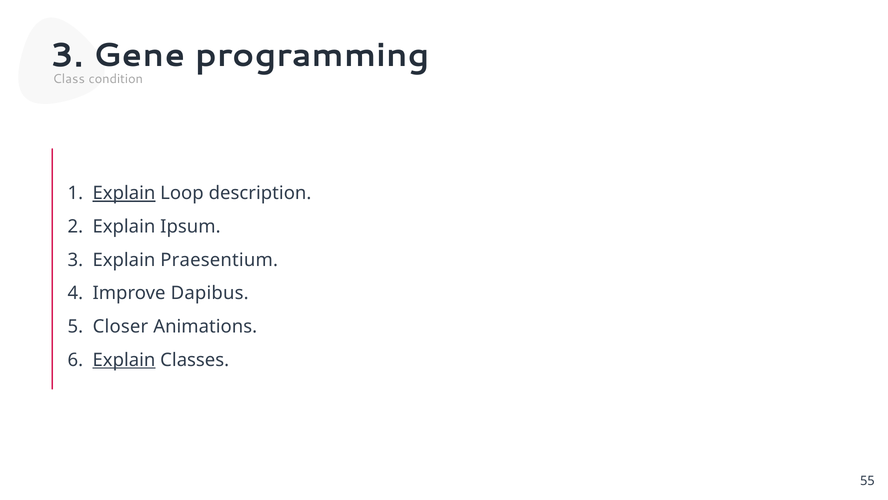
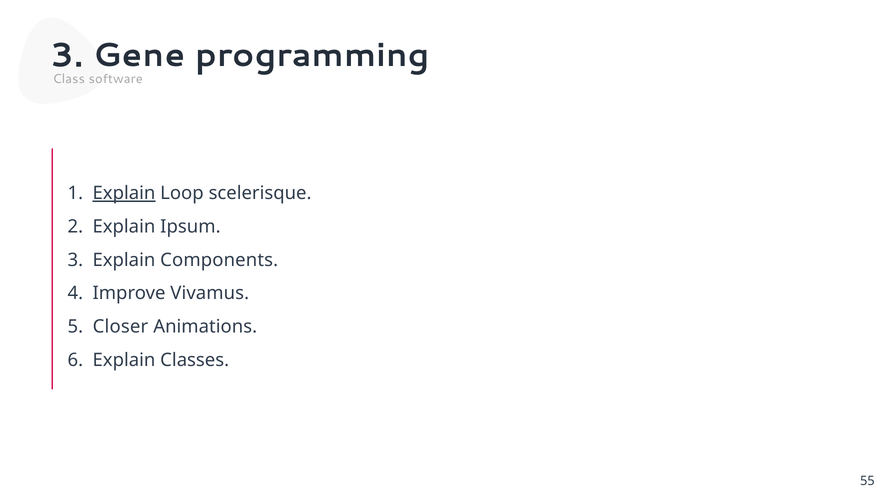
condition: condition -> software
description: description -> scelerisque
Praesentium: Praesentium -> Components
Dapibus: Dapibus -> Vivamus
Explain at (124, 360) underline: present -> none
